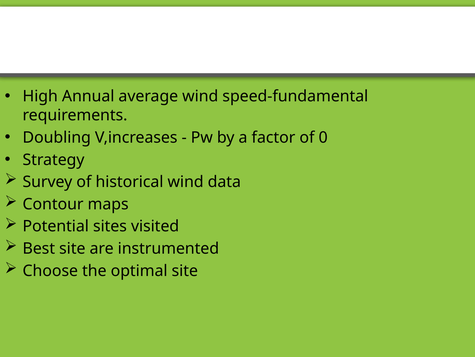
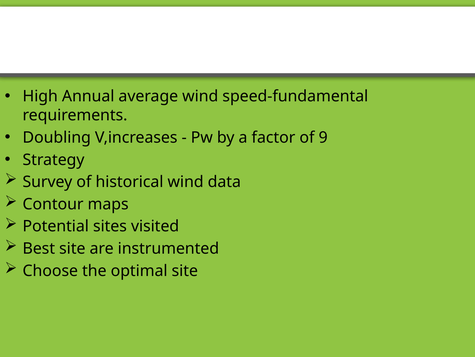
0: 0 -> 9
